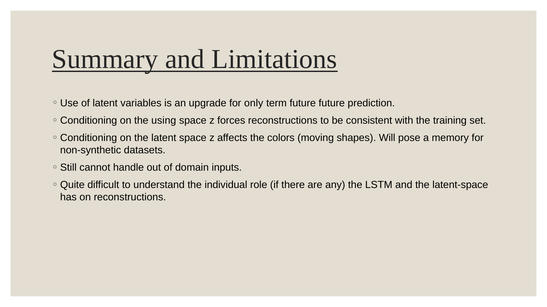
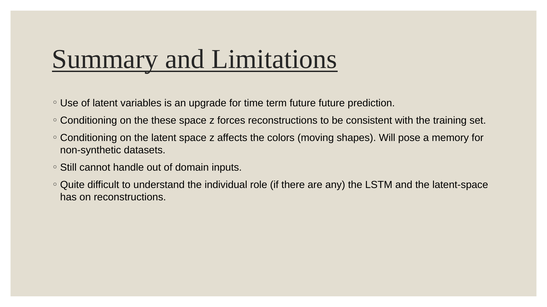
only: only -> time
using: using -> these
